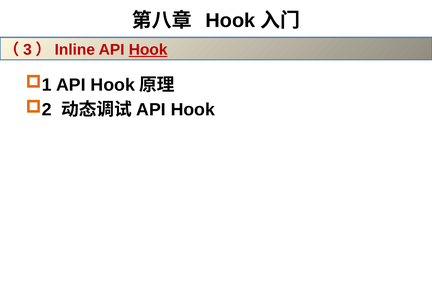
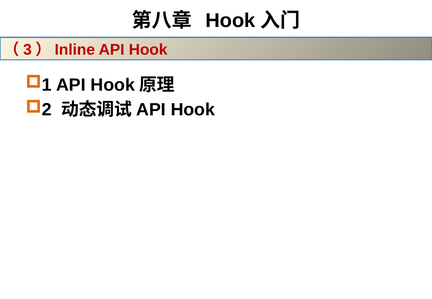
Hook at (148, 50) underline: present -> none
